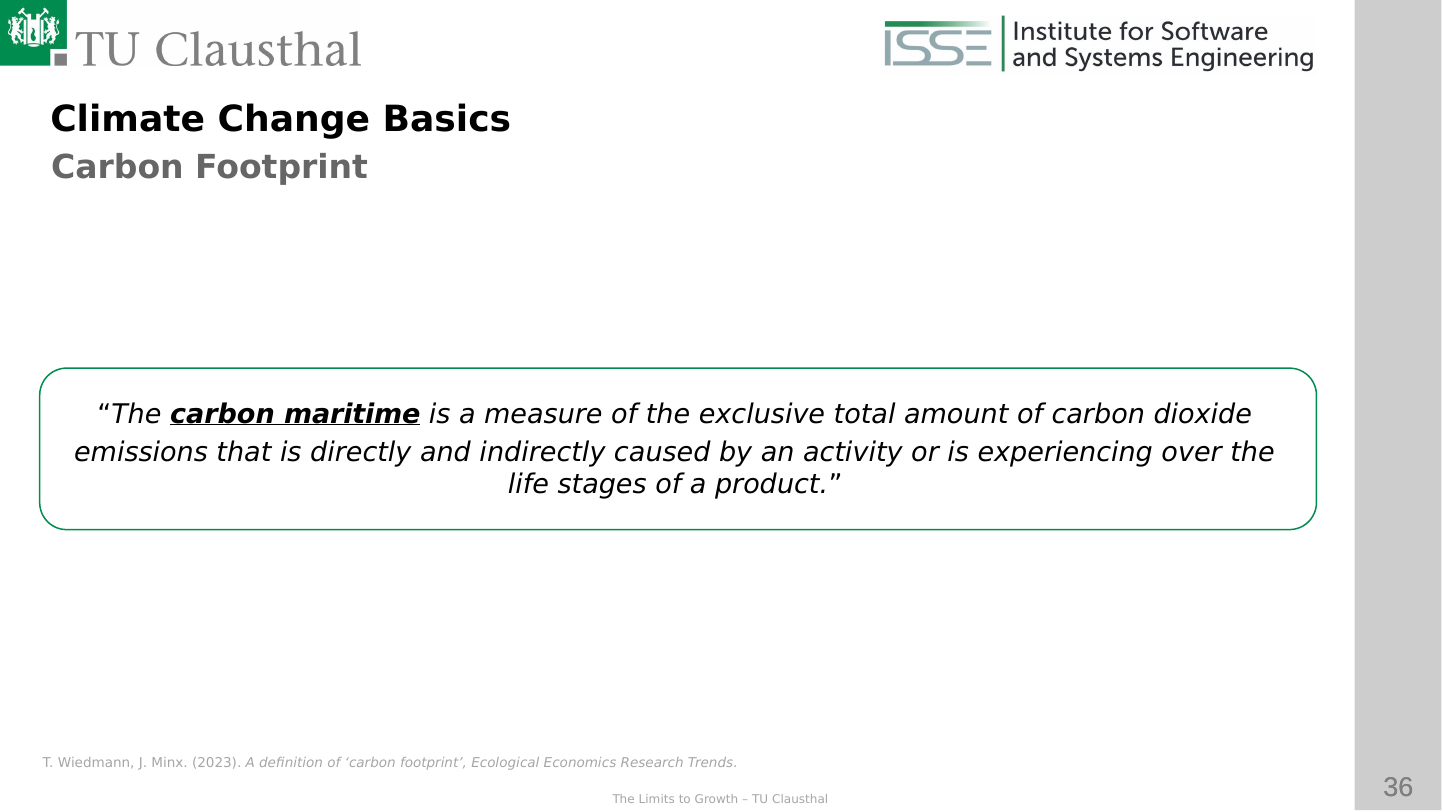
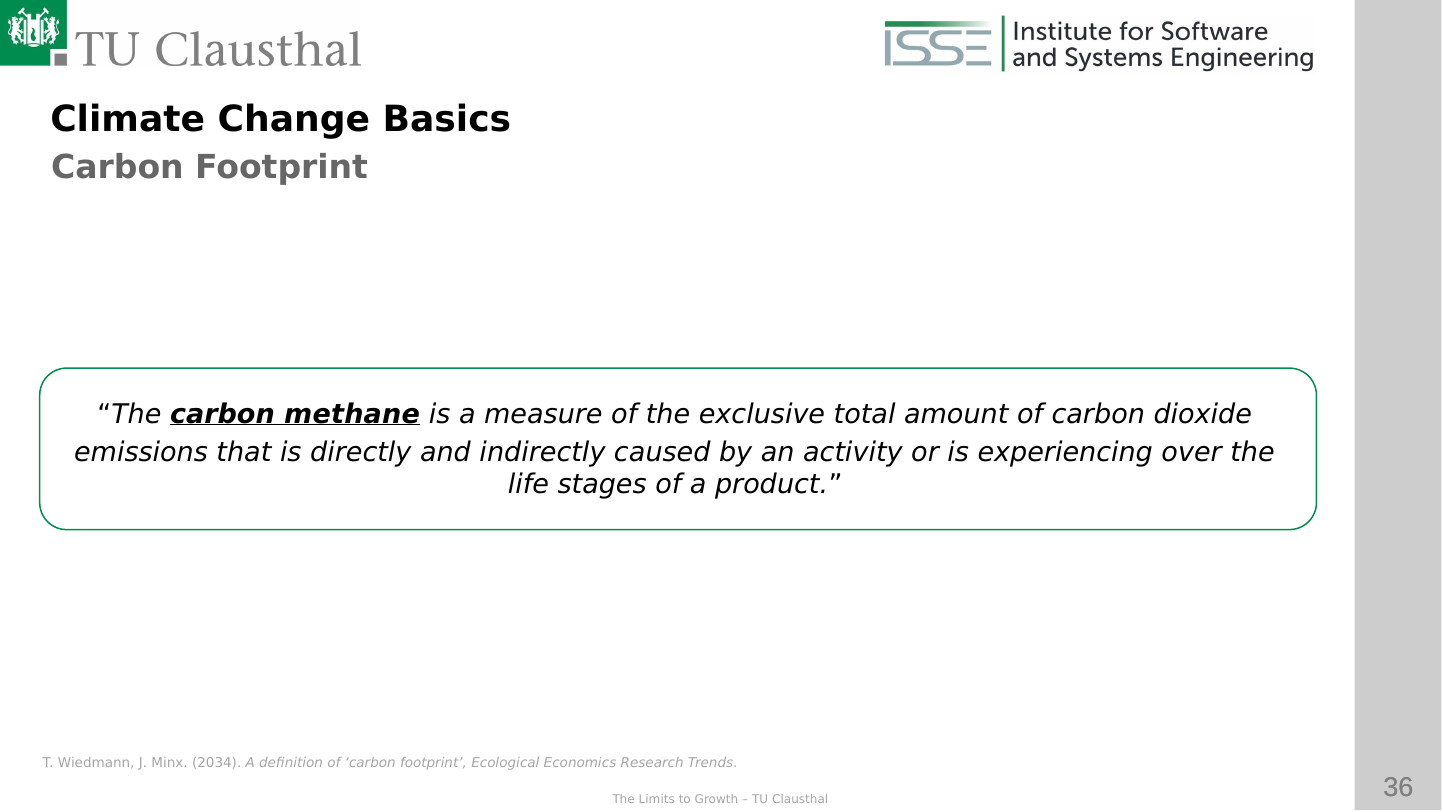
maritime: maritime -> methane
2023: 2023 -> 2034
